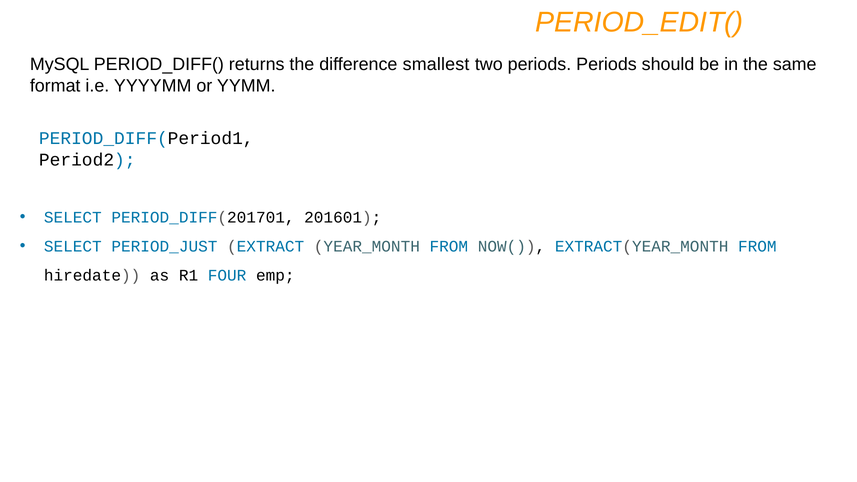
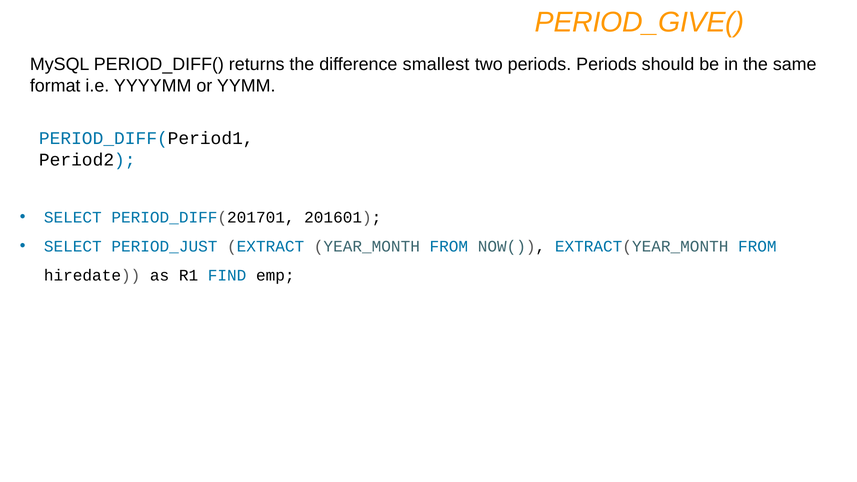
PERIOD_EDIT(: PERIOD_EDIT( -> PERIOD_GIVE(
FOUR: FOUR -> FIND
